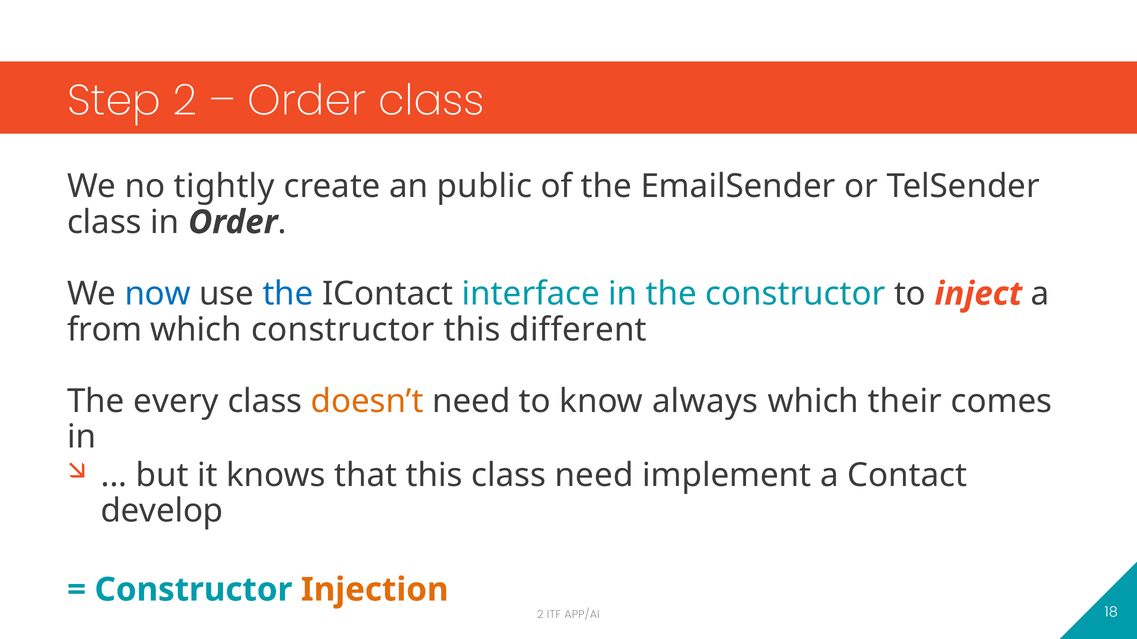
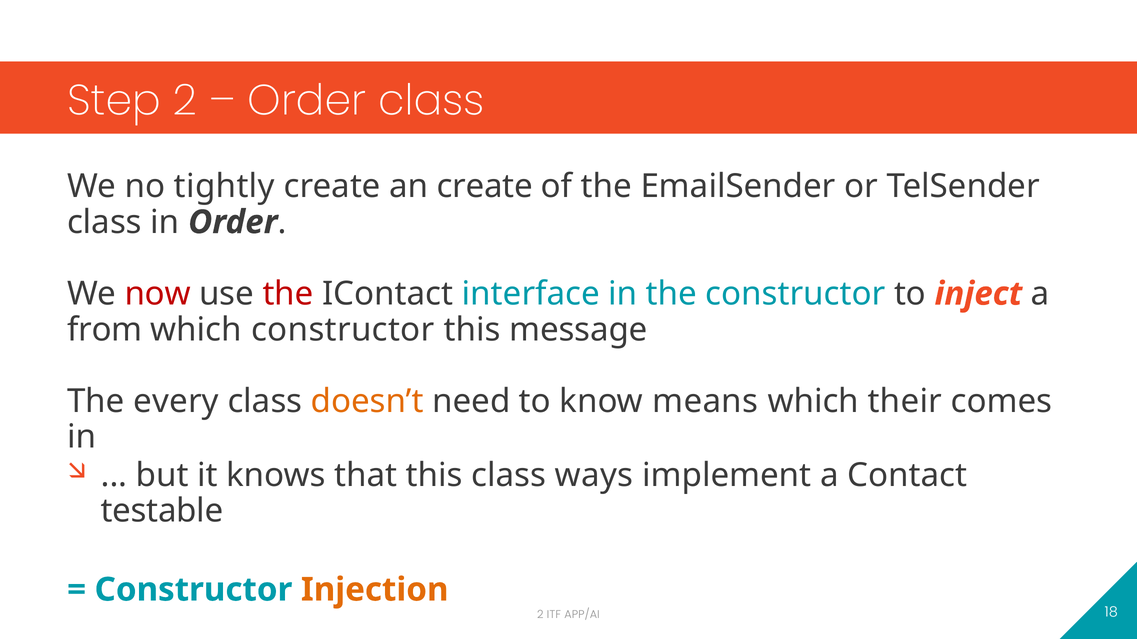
an public: public -> create
now colour: blue -> red
the at (288, 294) colour: blue -> red
different: different -> message
always: always -> means
class need: need -> ways
develop: develop -> testable
